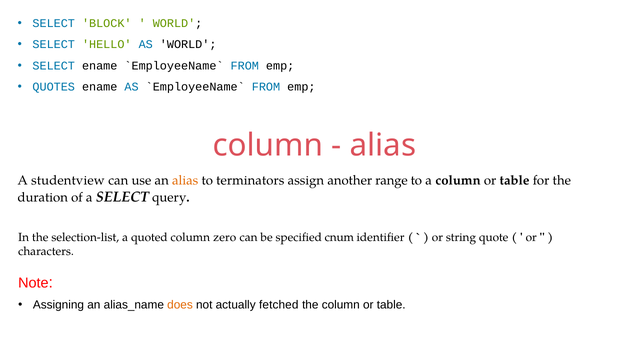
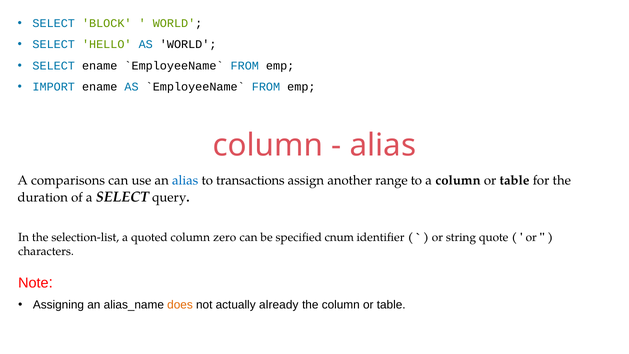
QUOTES: QUOTES -> IMPORT
studentview: studentview -> comparisons
alias at (185, 180) colour: orange -> blue
terminators: terminators -> transactions
fetched: fetched -> already
